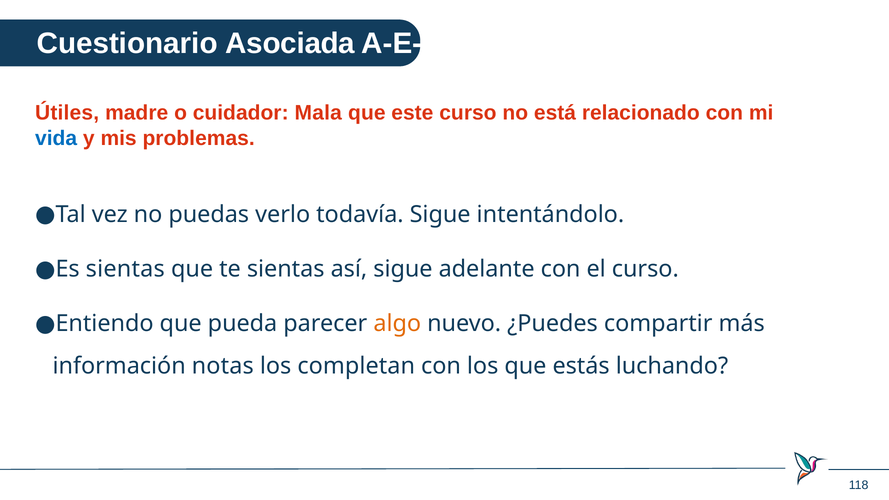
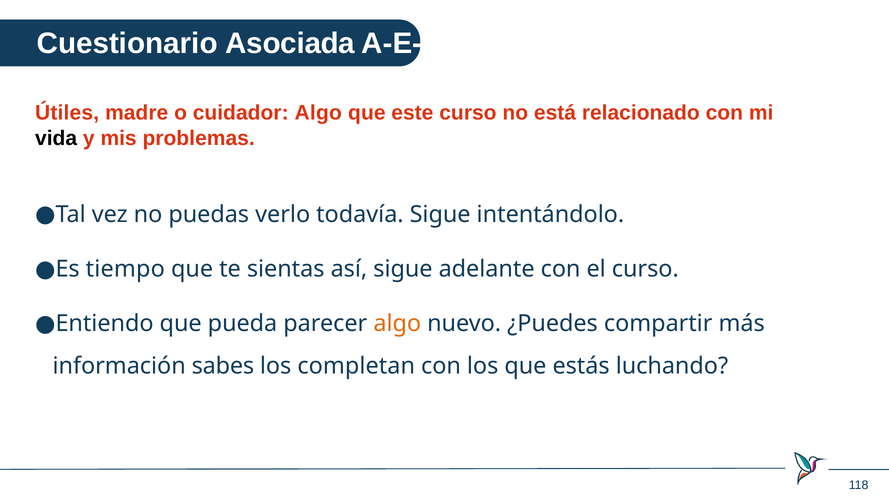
cuidador Mala: Mala -> Algo
vida colour: blue -> black
Es sientas: sientas -> tiempo
notas: notas -> sabes
